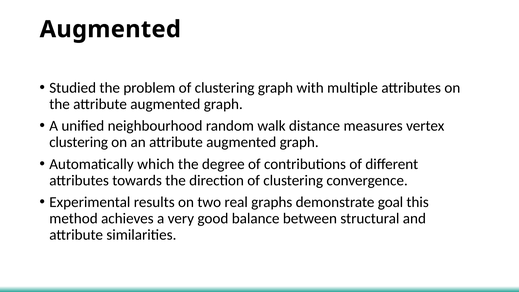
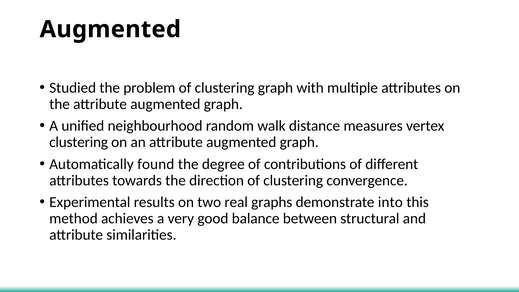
which: which -> found
goal: goal -> into
